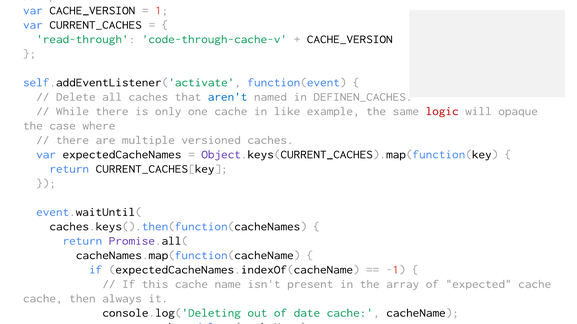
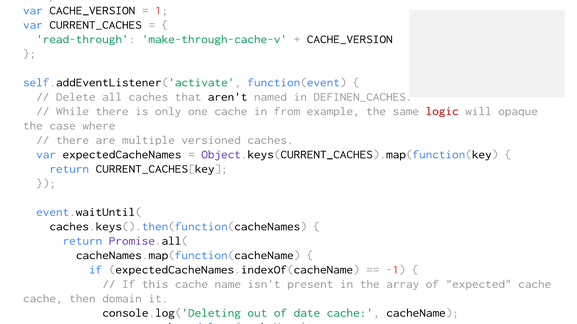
code-through-cache-v: code-through-cache-v -> make-through-cache-v
aren't colour: blue -> black
in like: like -> from
then always: always -> domain
